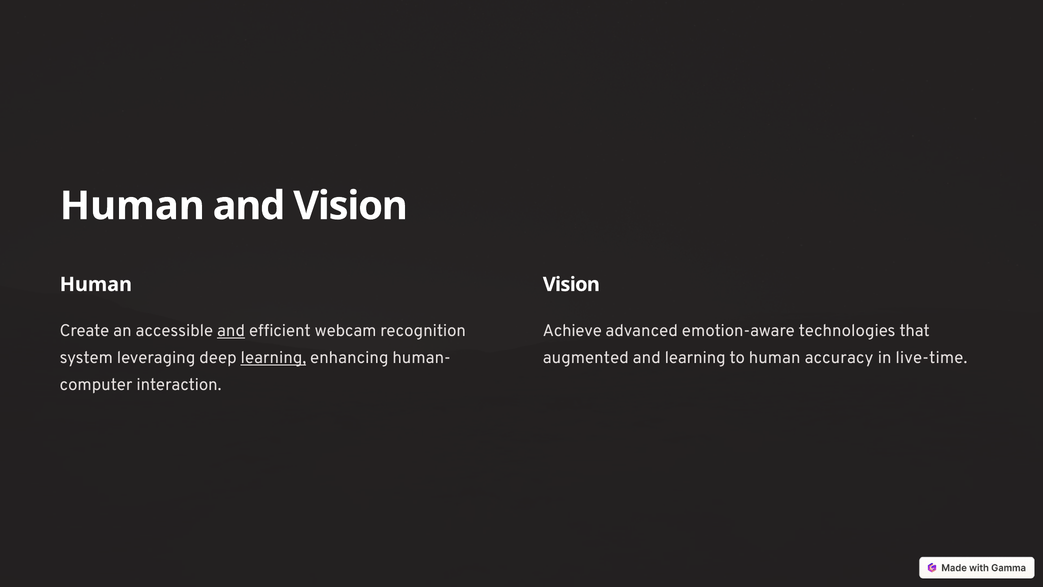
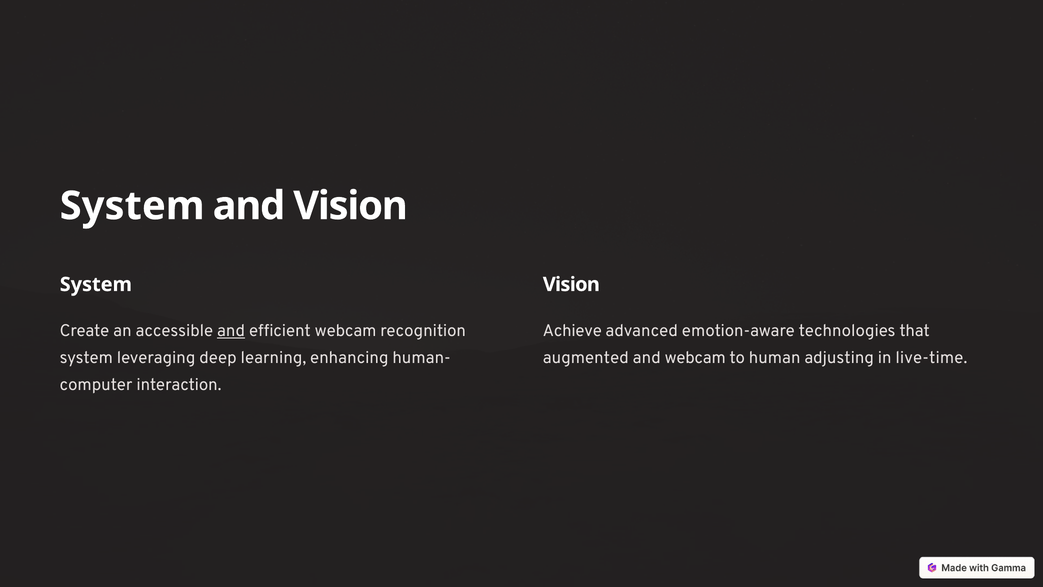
Human at (132, 206): Human -> System
Human at (96, 284): Human -> System
learning at (273, 358) underline: present -> none
and learning: learning -> webcam
accuracy: accuracy -> adjusting
